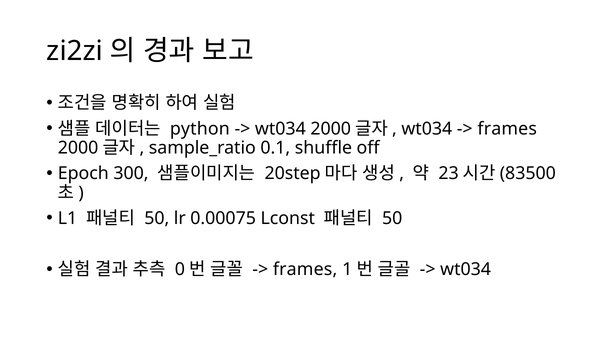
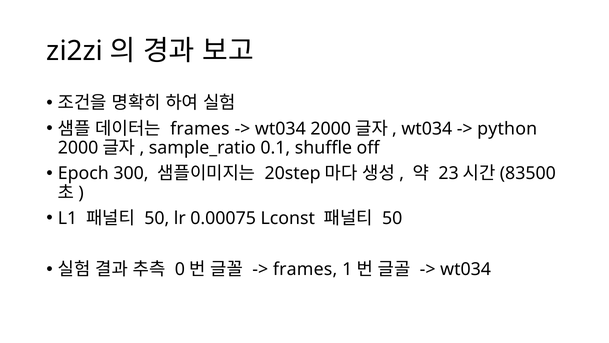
python at (200, 128): python -> frames
frames at (507, 128): frames -> python
